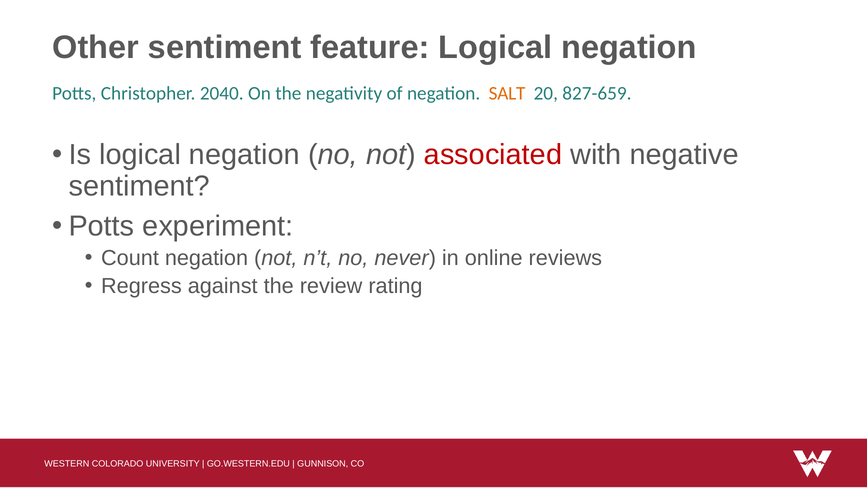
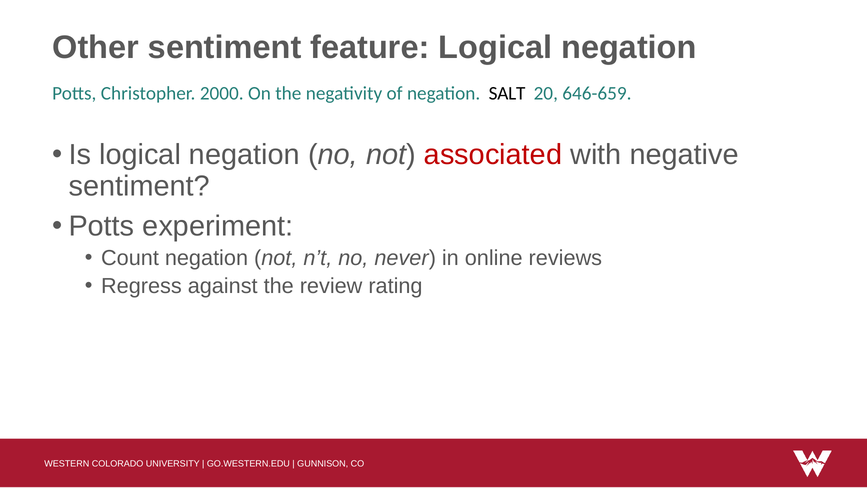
2040: 2040 -> 2000
SALT colour: orange -> black
827-659: 827-659 -> 646-659
